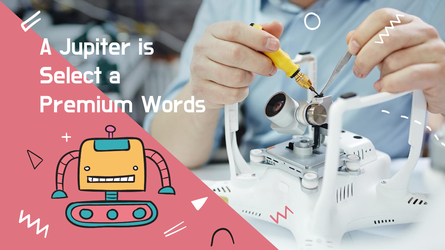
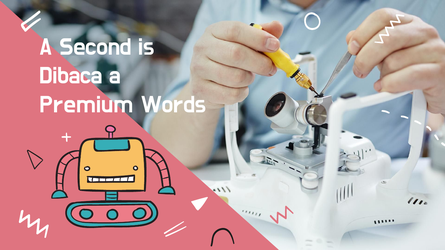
Jupiter: Jupiter -> Second
Select: Select -> Dibaca
